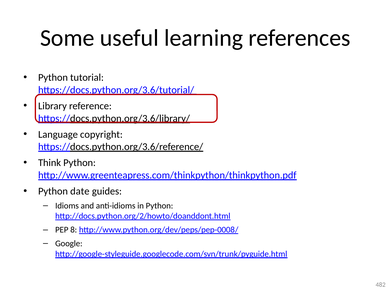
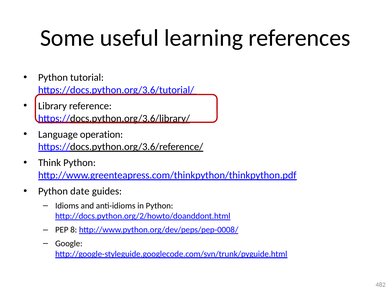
copyright: copyright -> operation
